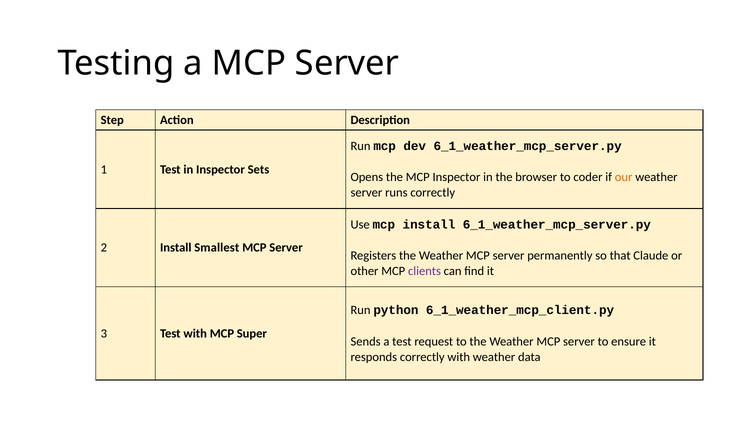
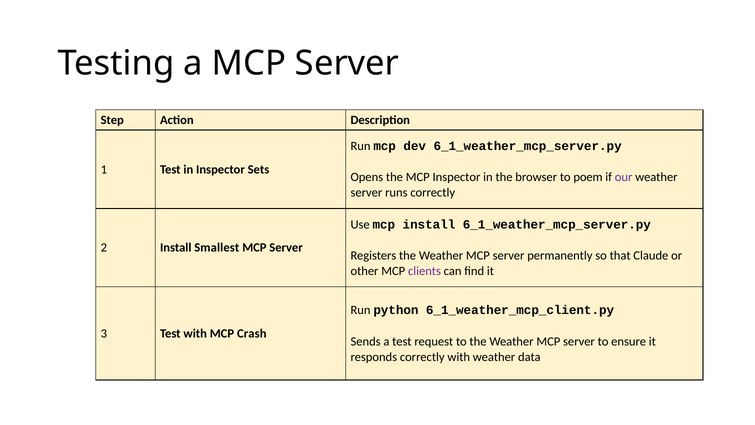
coder: coder -> poem
our colour: orange -> purple
Super: Super -> Crash
